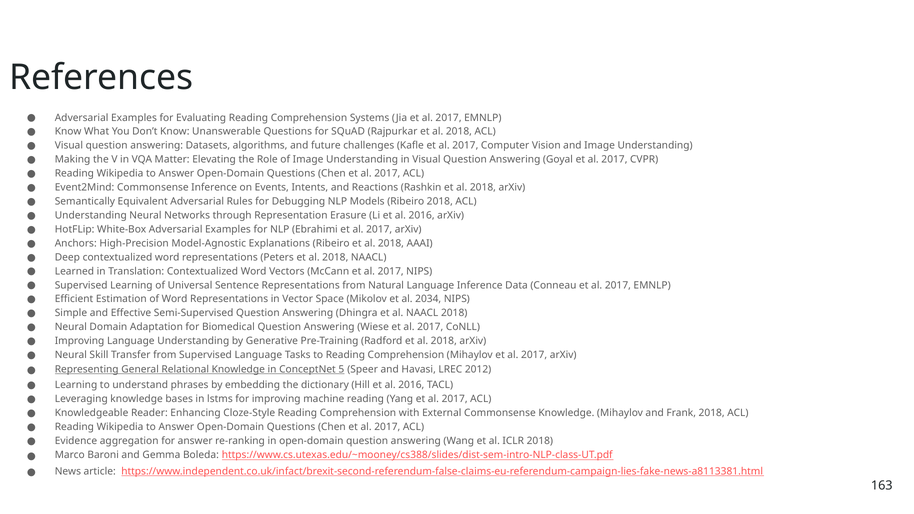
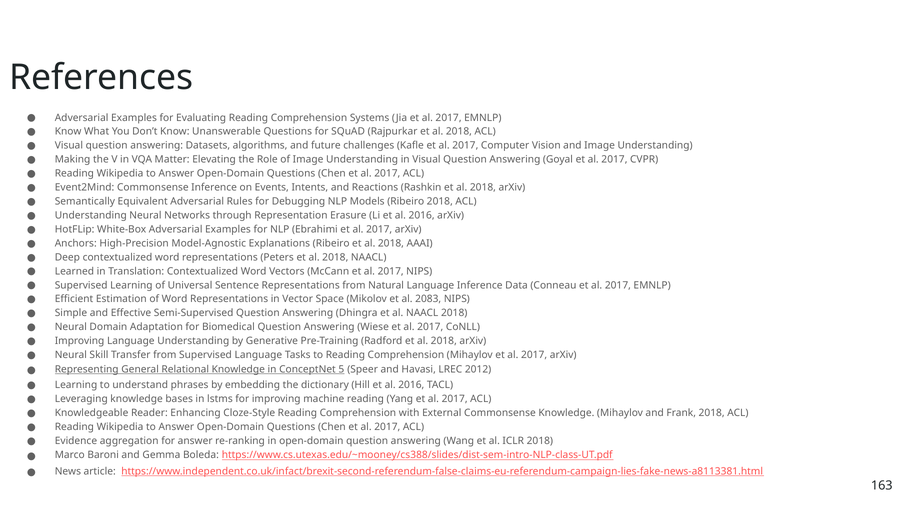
2034: 2034 -> 2083
